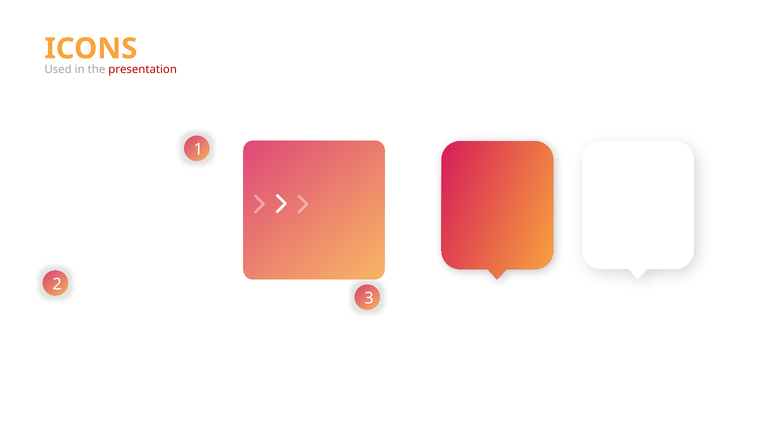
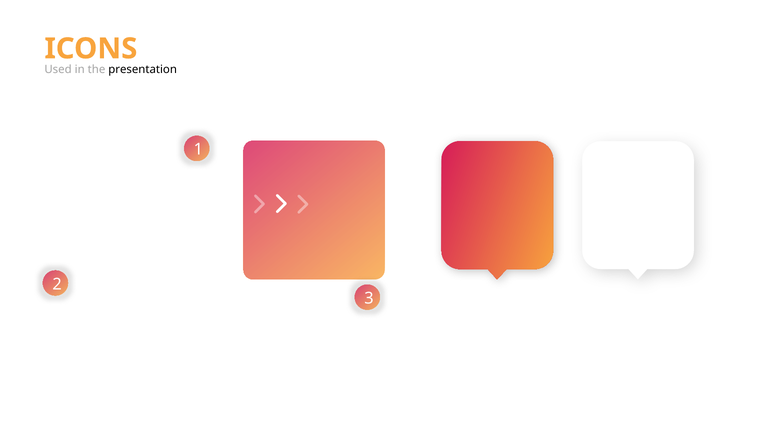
presentation colour: red -> black
